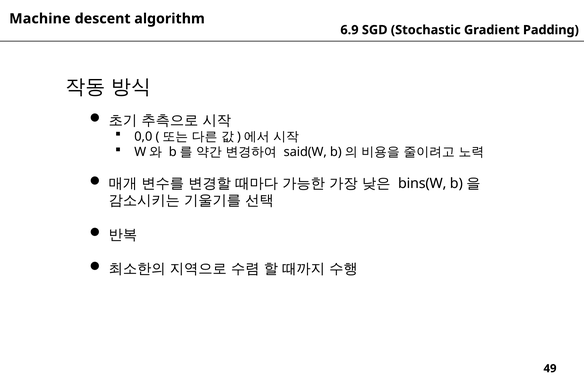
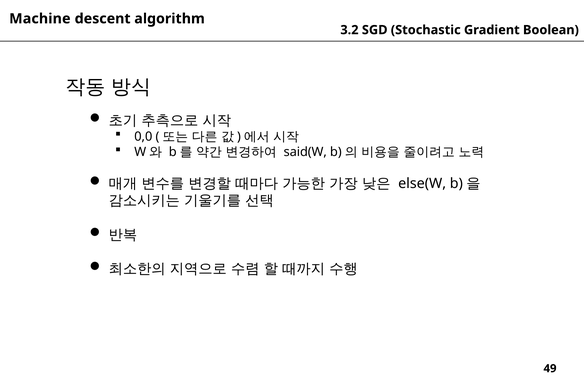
6.9: 6.9 -> 3.2
Padding: Padding -> Boolean
bins(W: bins(W -> else(W
